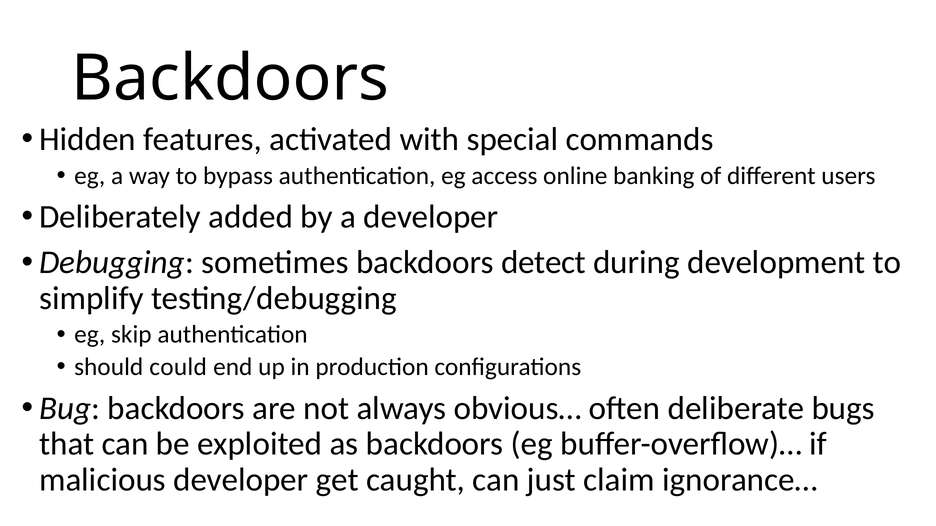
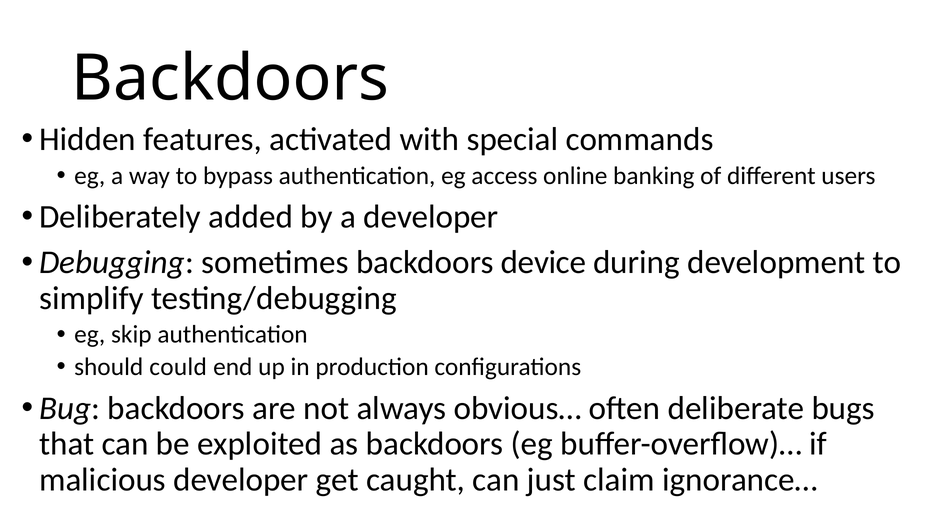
detect: detect -> device
